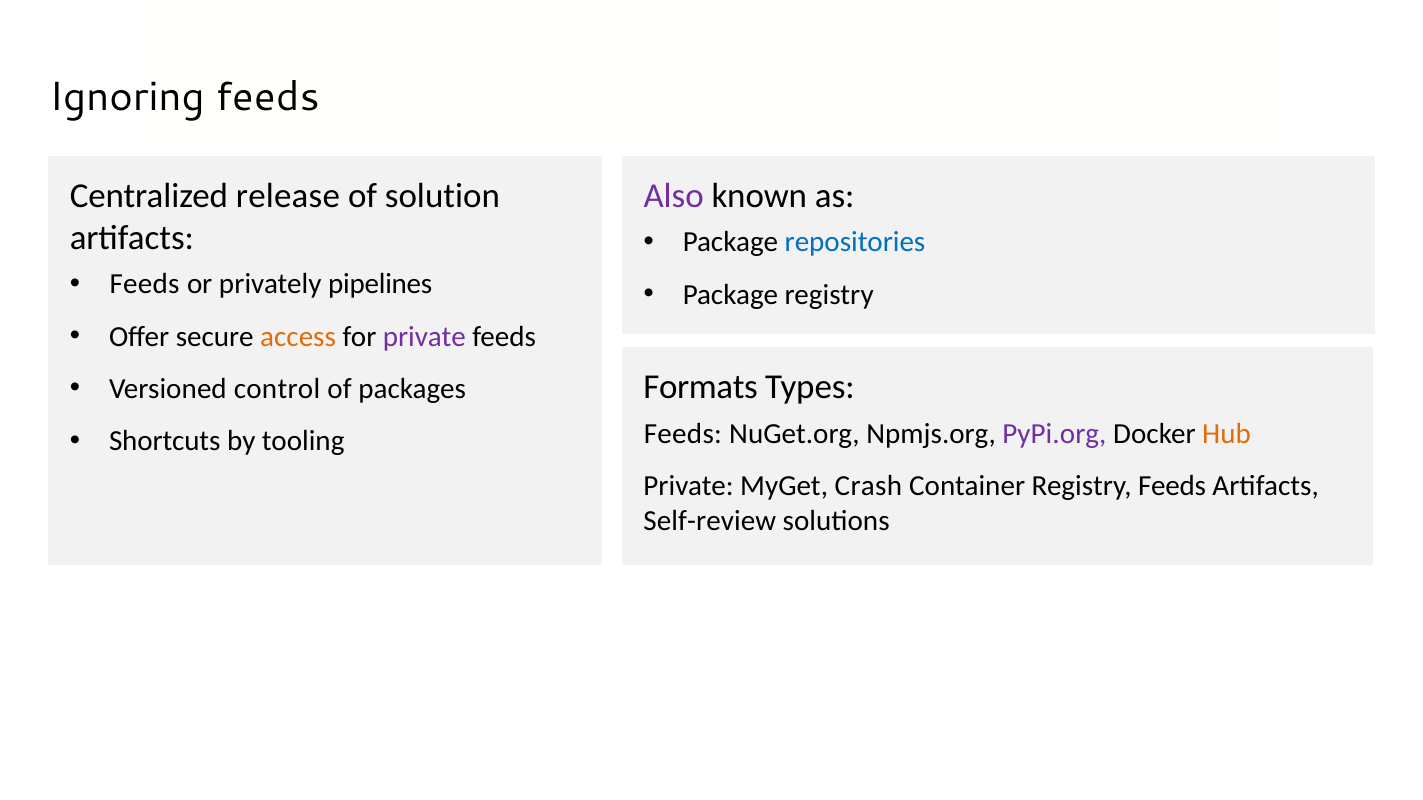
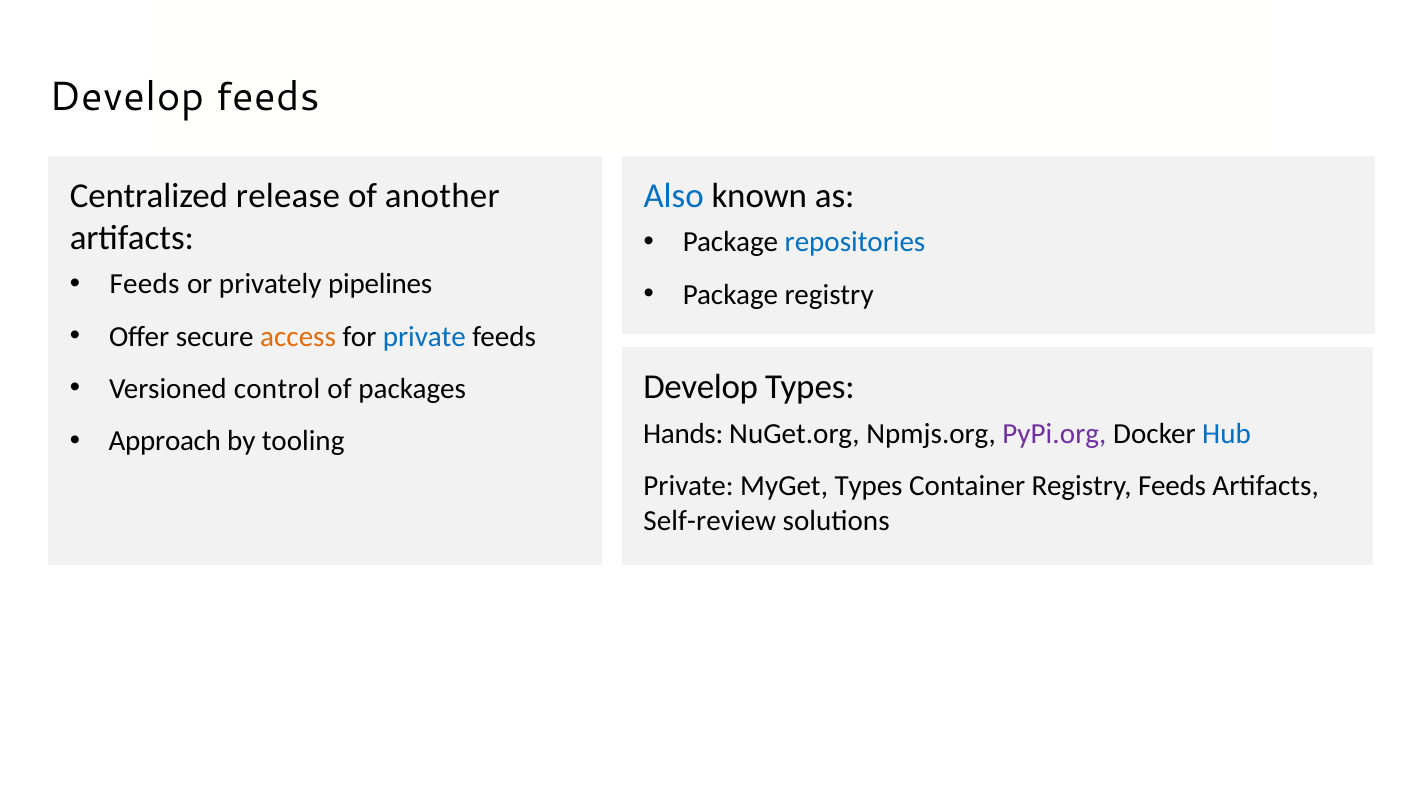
Ignoring at (127, 97): Ignoring -> Develop
solution: solution -> another
Also colour: purple -> blue
private at (424, 337) colour: purple -> blue
Formats at (701, 387): Formats -> Develop
Feeds at (683, 434): Feeds -> Hands
Hub colour: orange -> blue
Shortcuts: Shortcuts -> Approach
MyGet Crash: Crash -> Types
